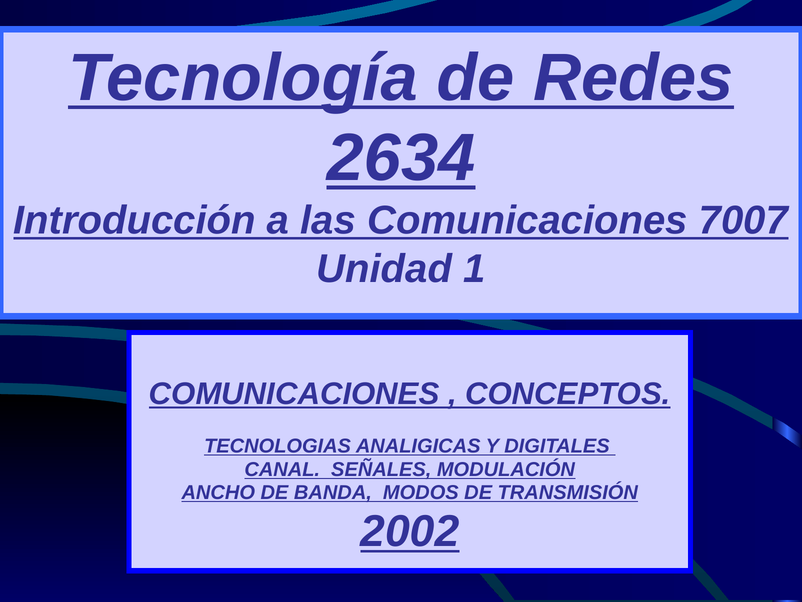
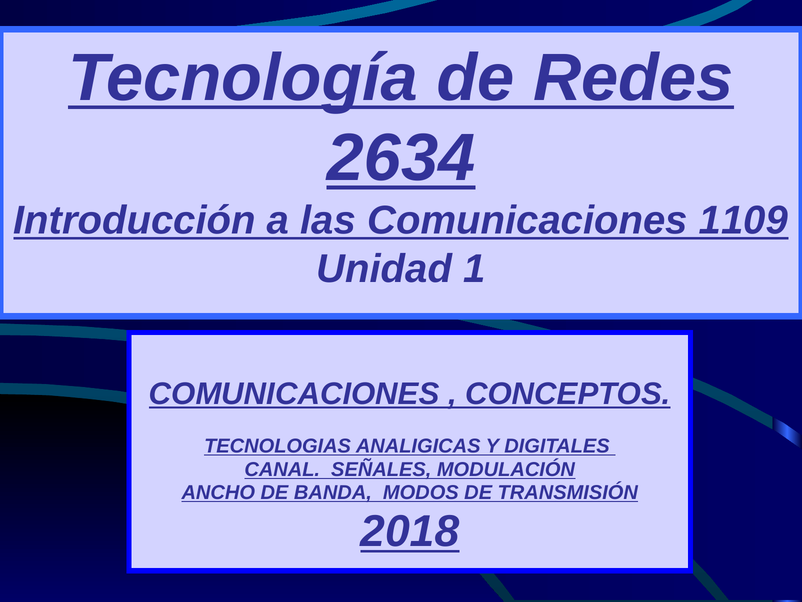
7007: 7007 -> 1109
2002: 2002 -> 2018
